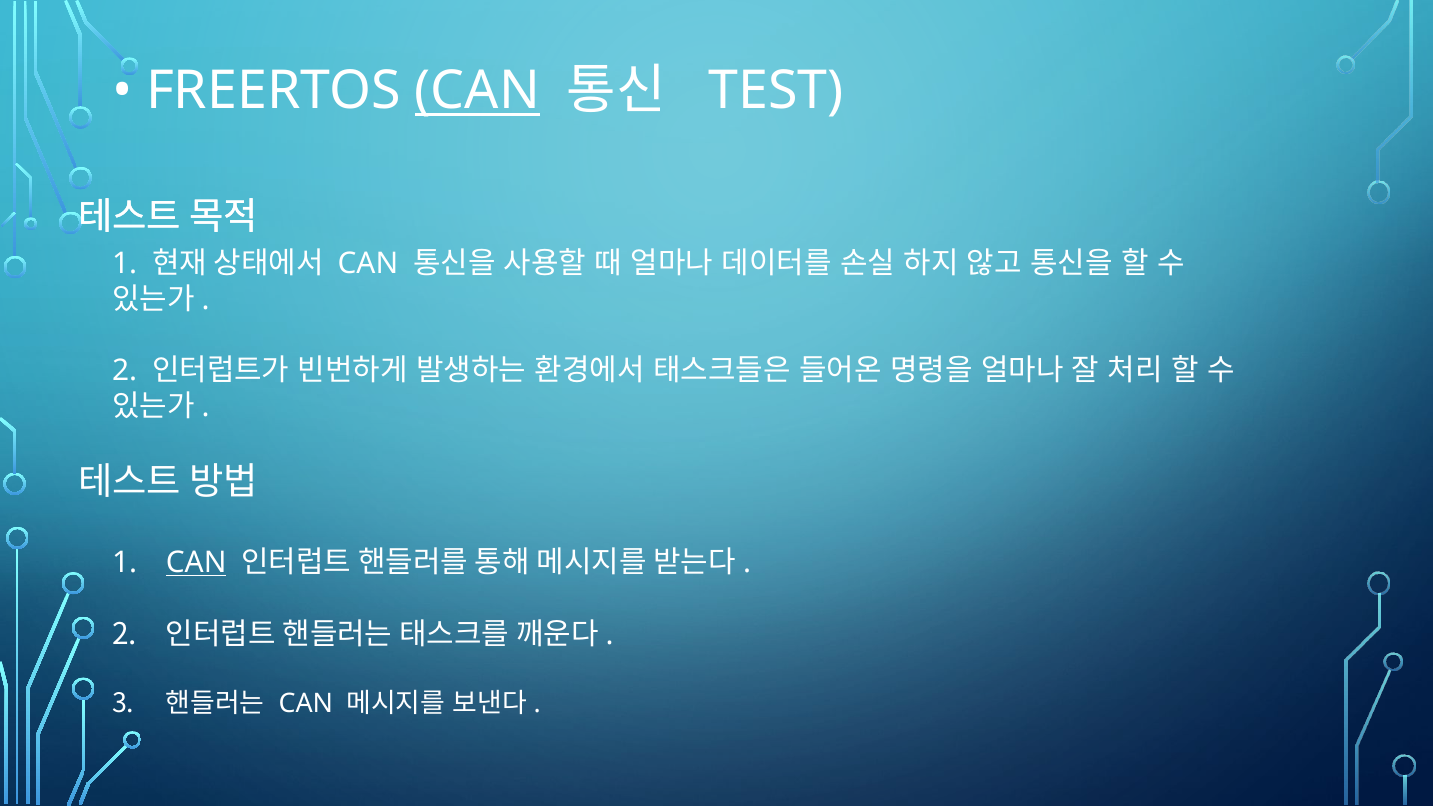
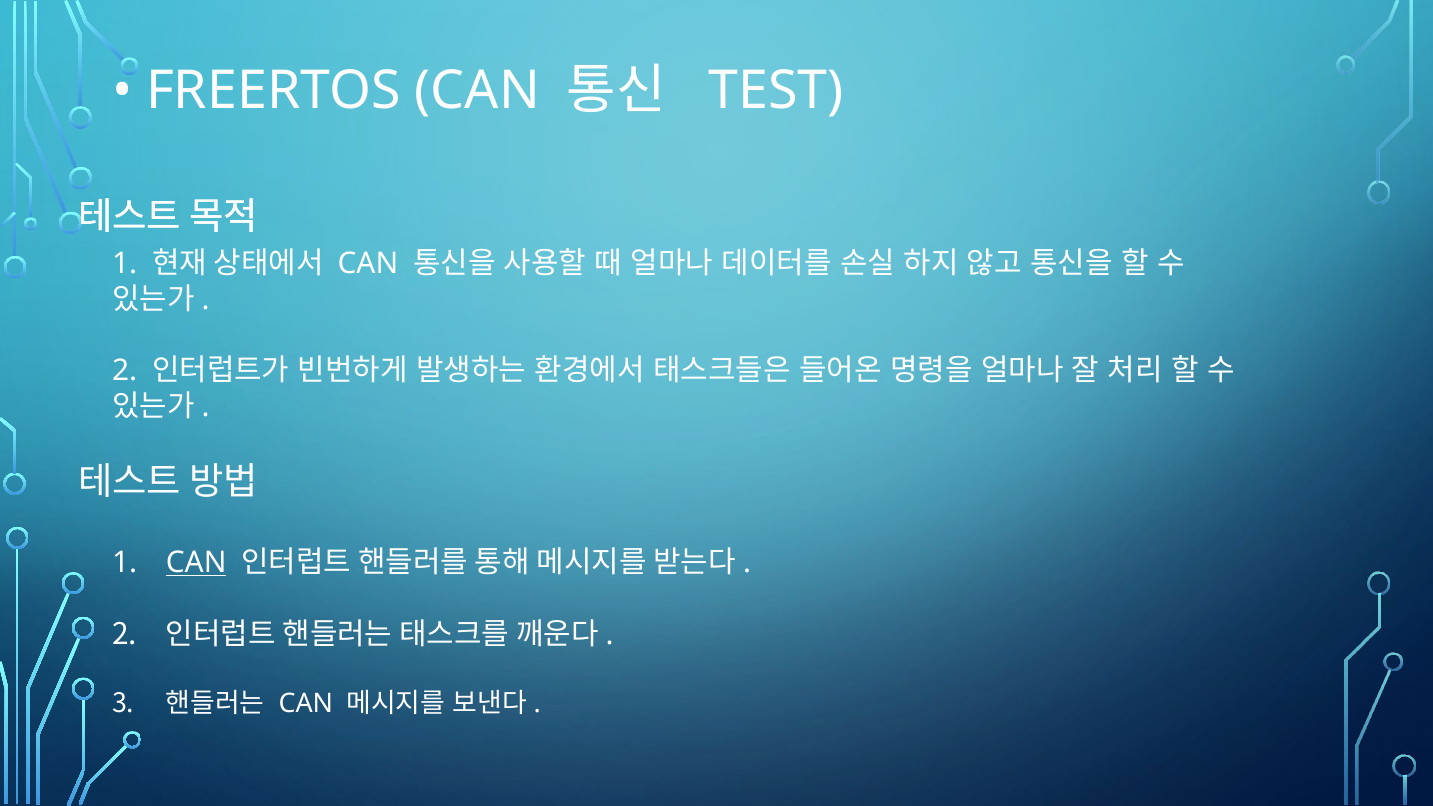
CAN at (477, 91) underline: present -> none
